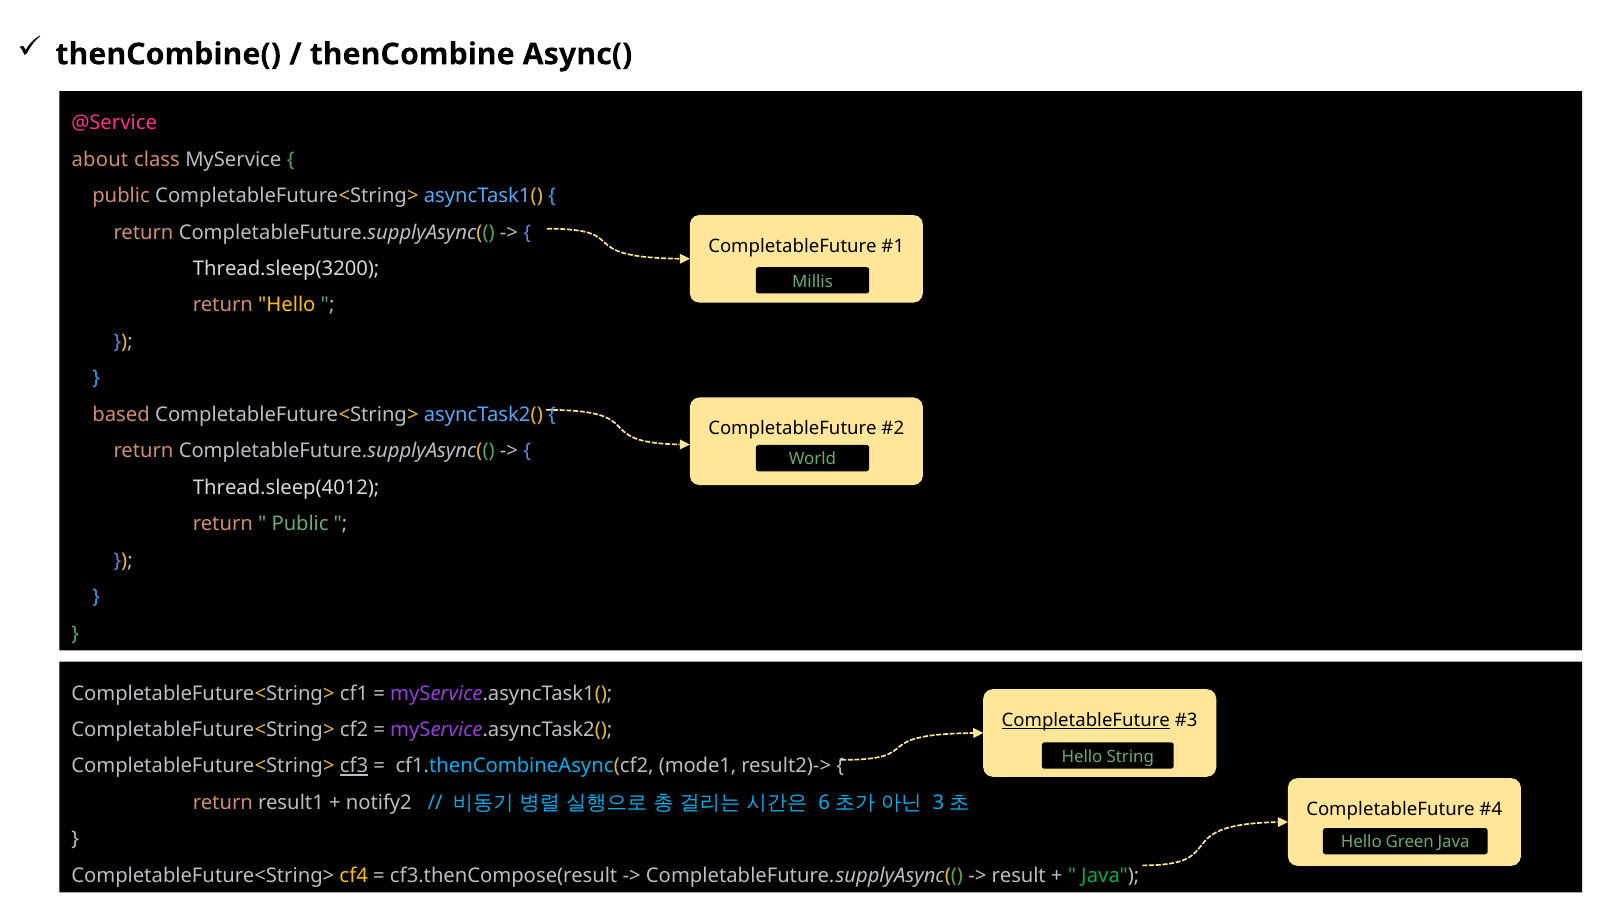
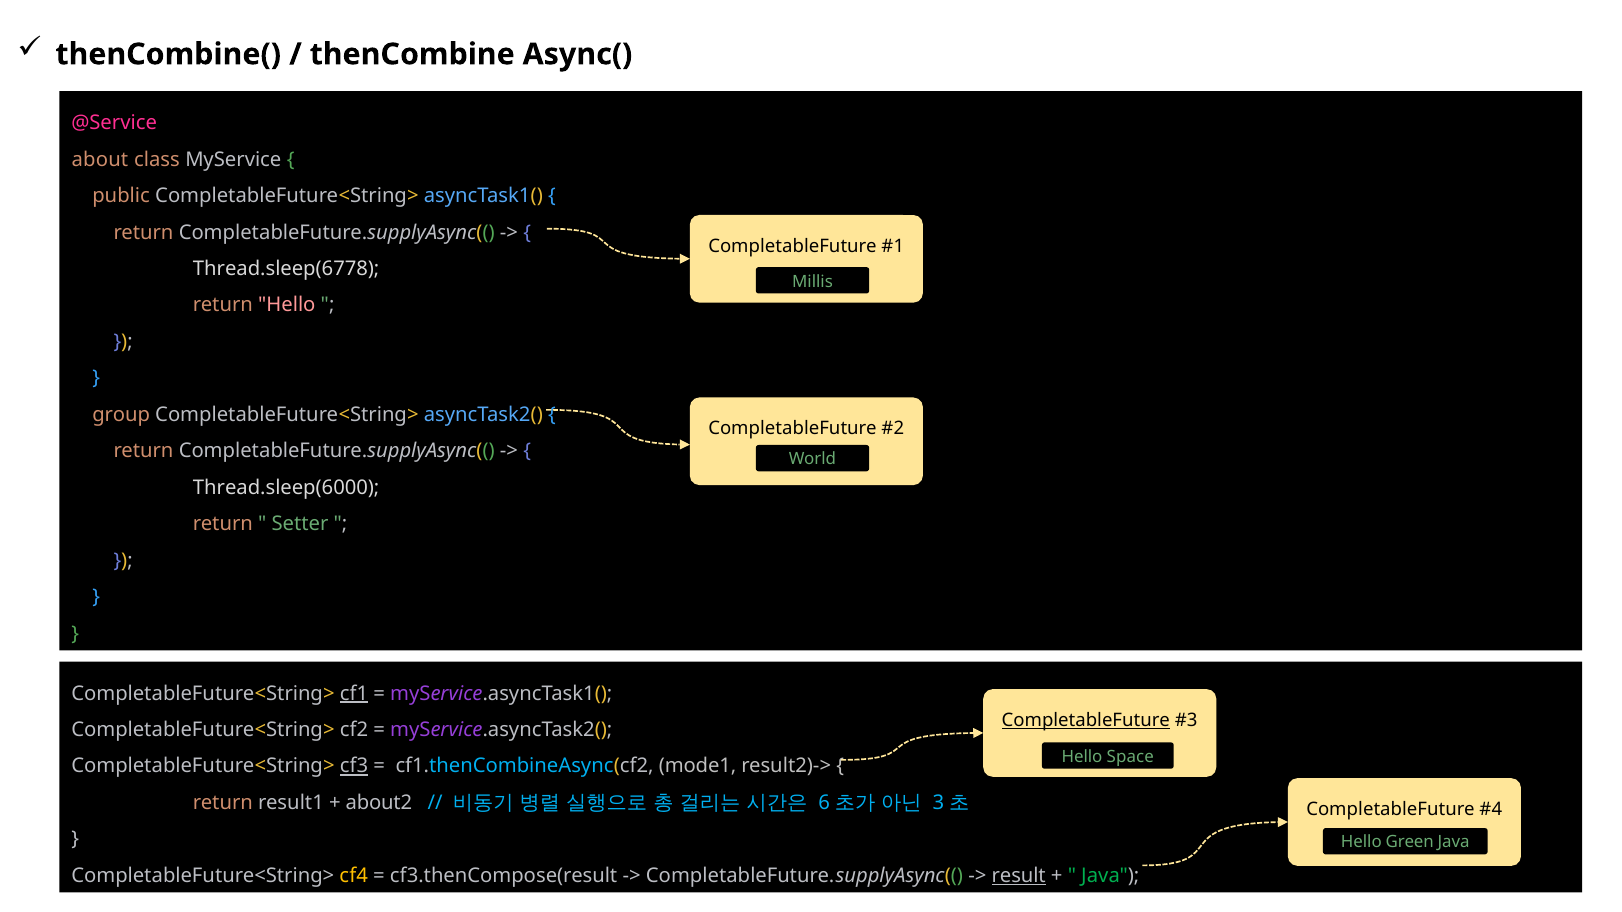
Thread.sleep(3200: Thread.sleep(3200 -> Thread.sleep(6778
Hello at (287, 305) colour: yellow -> pink
based: based -> group
Thread.sleep(4012: Thread.sleep(4012 -> Thread.sleep(6000
Public at (300, 524): Public -> Setter
cf1 underline: none -> present
String: String -> Space
notify2: notify2 -> about2
result underline: none -> present
